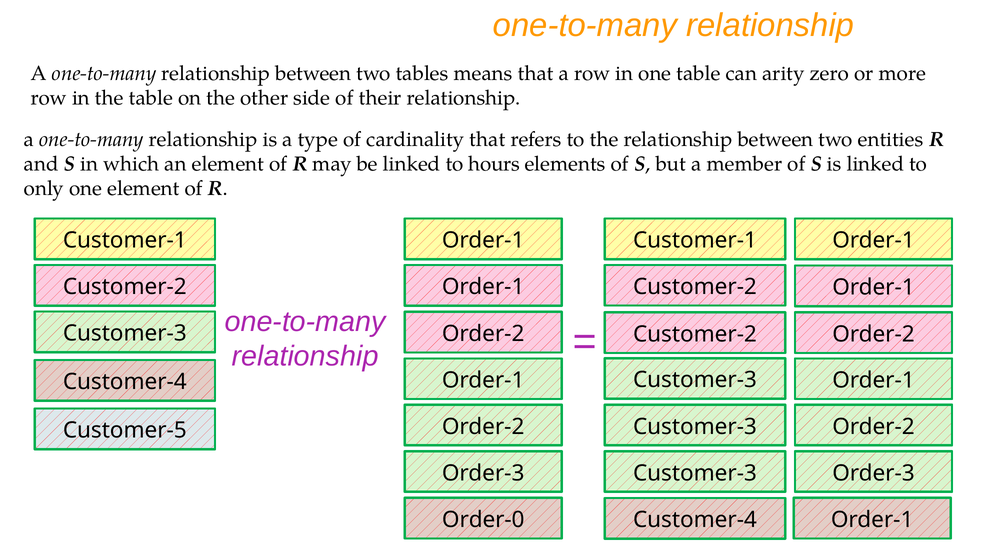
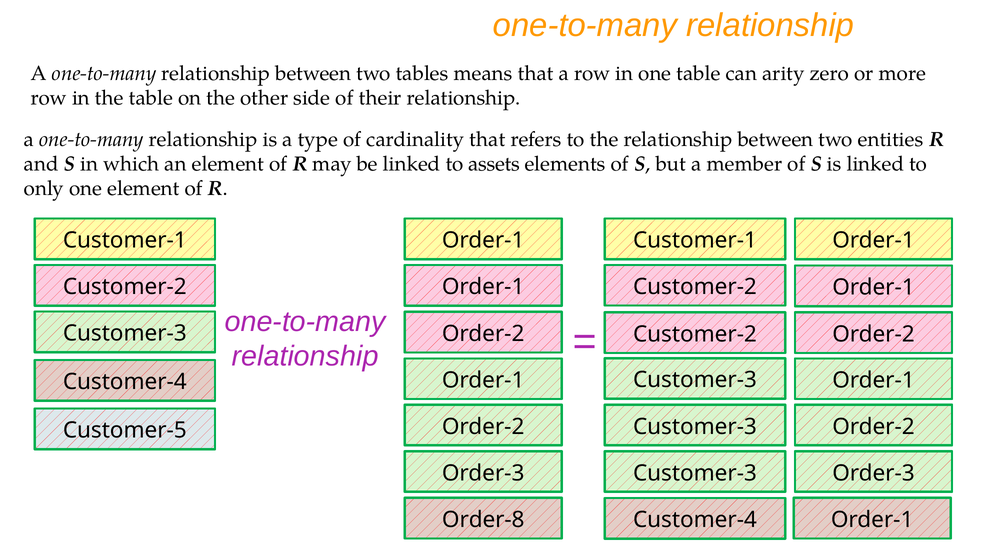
hours: hours -> assets
Order-0: Order-0 -> Order-8
